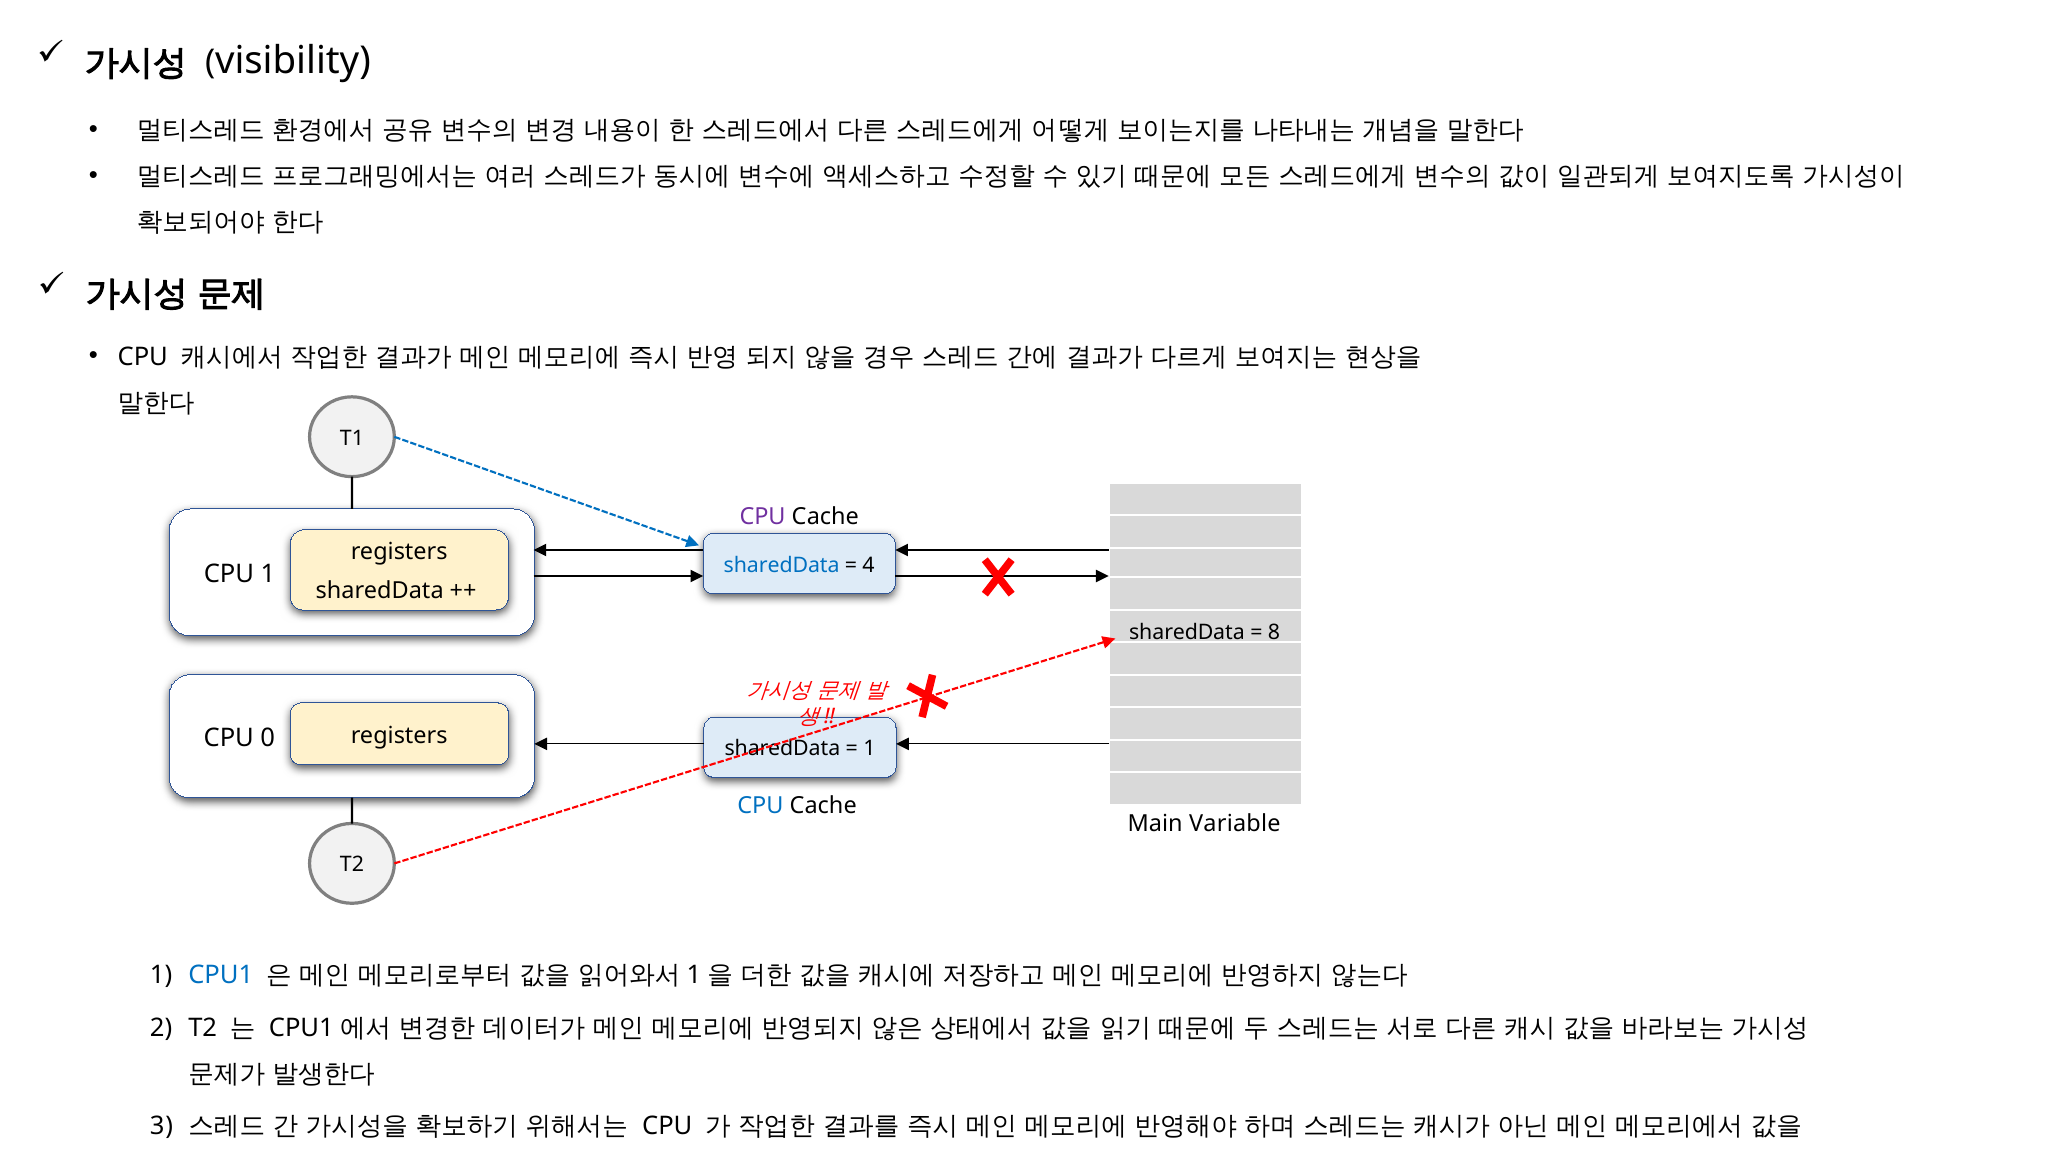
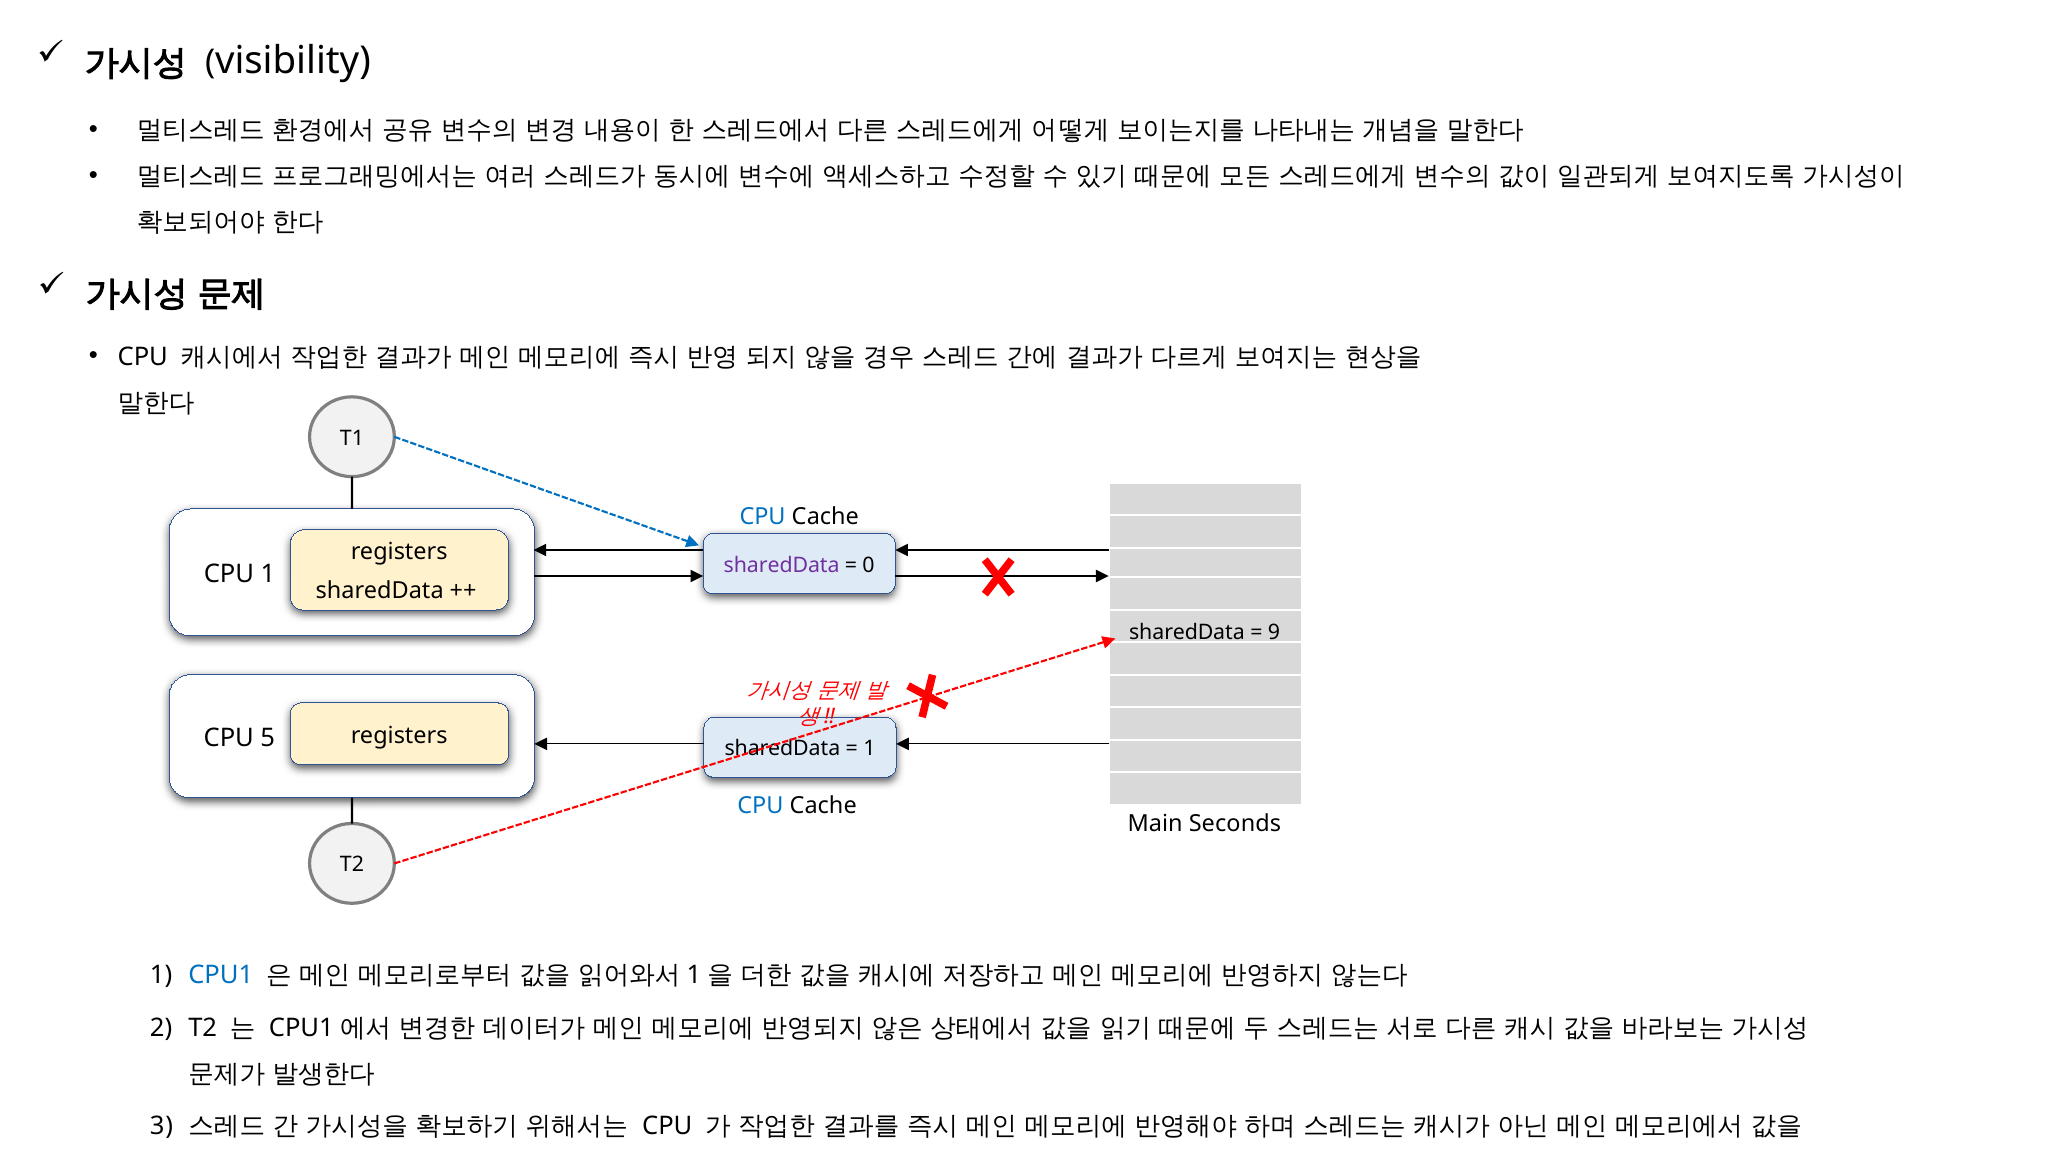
CPU at (763, 517) colour: purple -> blue
sharedData at (782, 565) colour: blue -> purple
4: 4 -> 0
8: 8 -> 9
0: 0 -> 5
Variable: Variable -> Seconds
